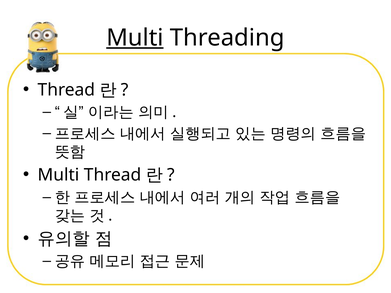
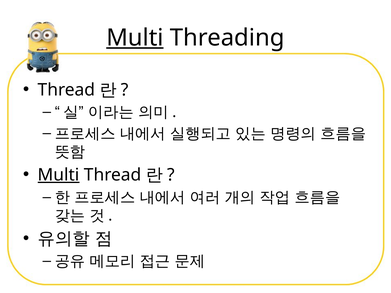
Multi at (59, 175) underline: none -> present
